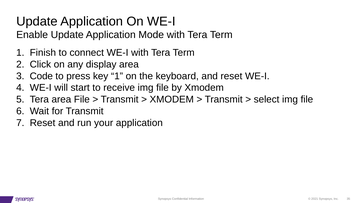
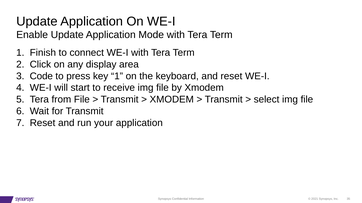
Tera area: area -> from
